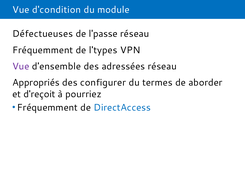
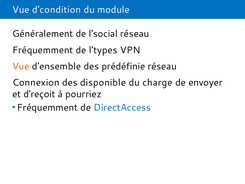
Défectueuses: Défectueuses -> Généralement
l'passe: l'passe -> l'social
Vue at (21, 66) colour: purple -> orange
adressées: adressées -> prédéfinie
Appropriés: Appropriés -> Connexion
configurer: configurer -> disponible
termes: termes -> charge
aborder: aborder -> envoyer
